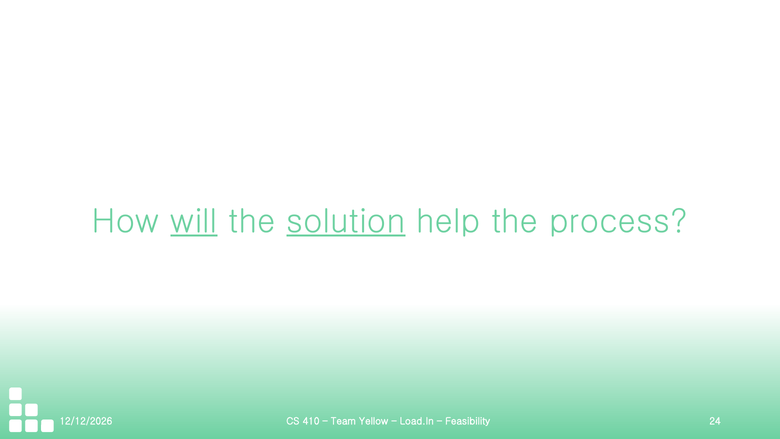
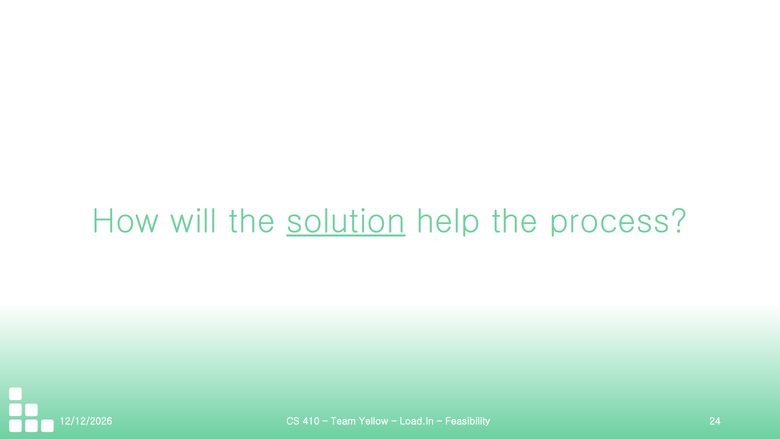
will underline: present -> none
